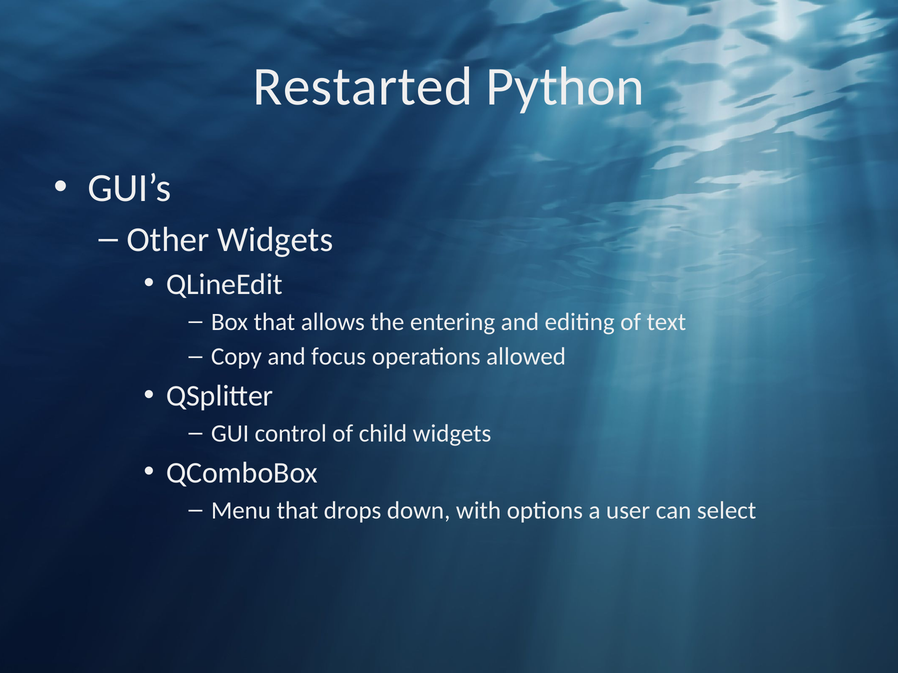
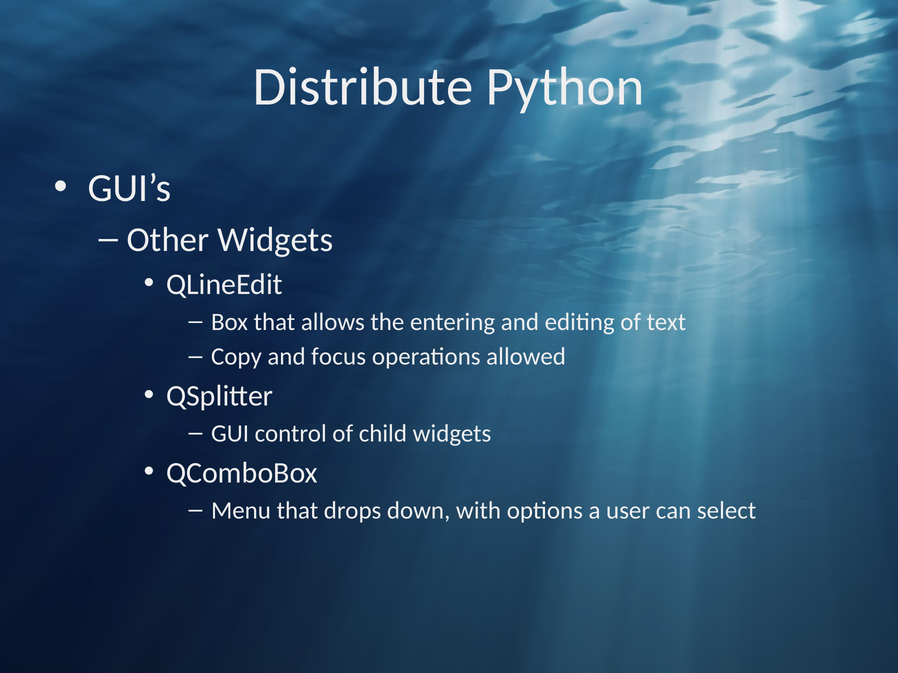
Restarted: Restarted -> Distribute
